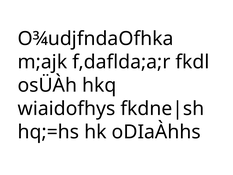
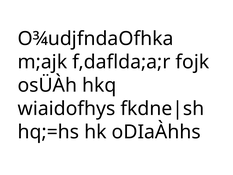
fkdl: fkdl -> fojk
